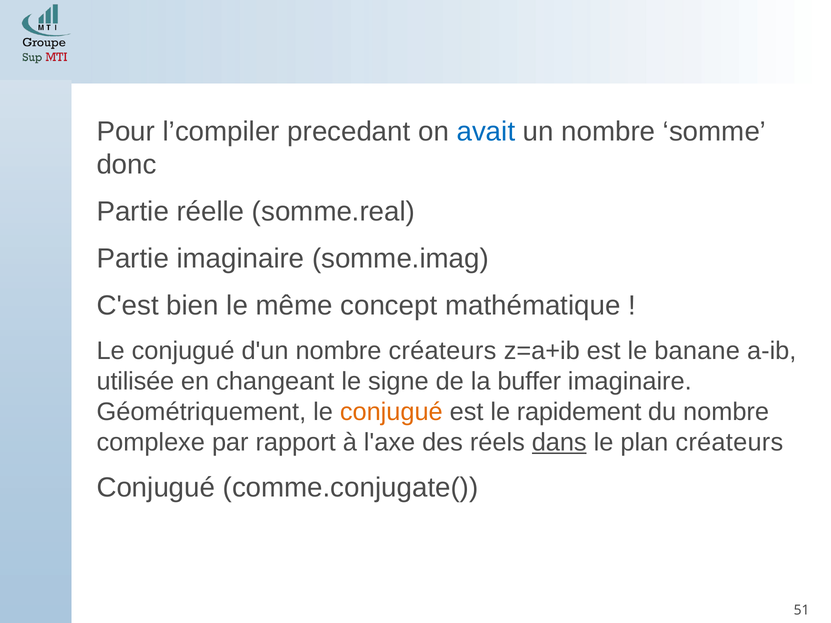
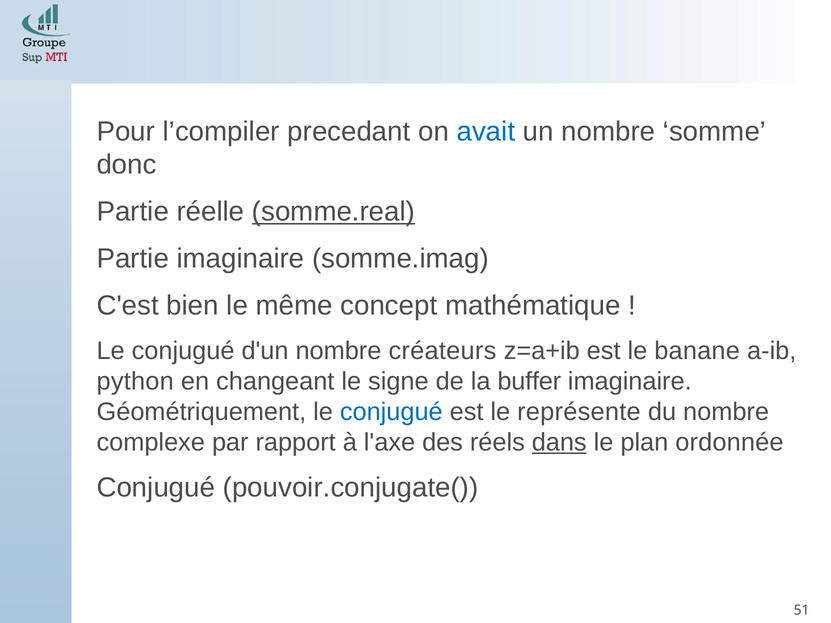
somme.real underline: none -> present
utilisée: utilisée -> python
conjugué at (391, 412) colour: orange -> blue
rapidement: rapidement -> représente
plan créateurs: créateurs -> ordonnée
comme.conjugate(: comme.conjugate( -> pouvoir.conjugate(
